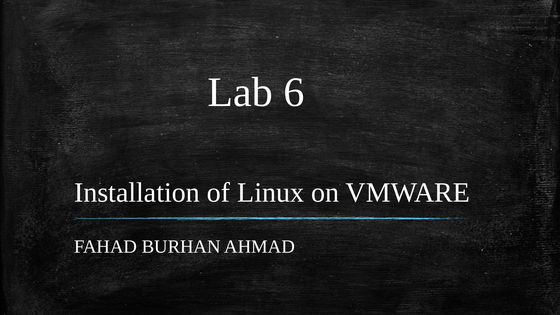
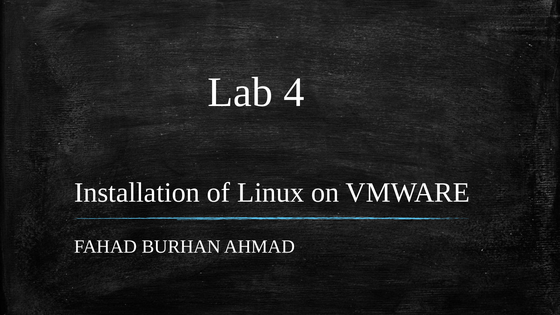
6: 6 -> 4
